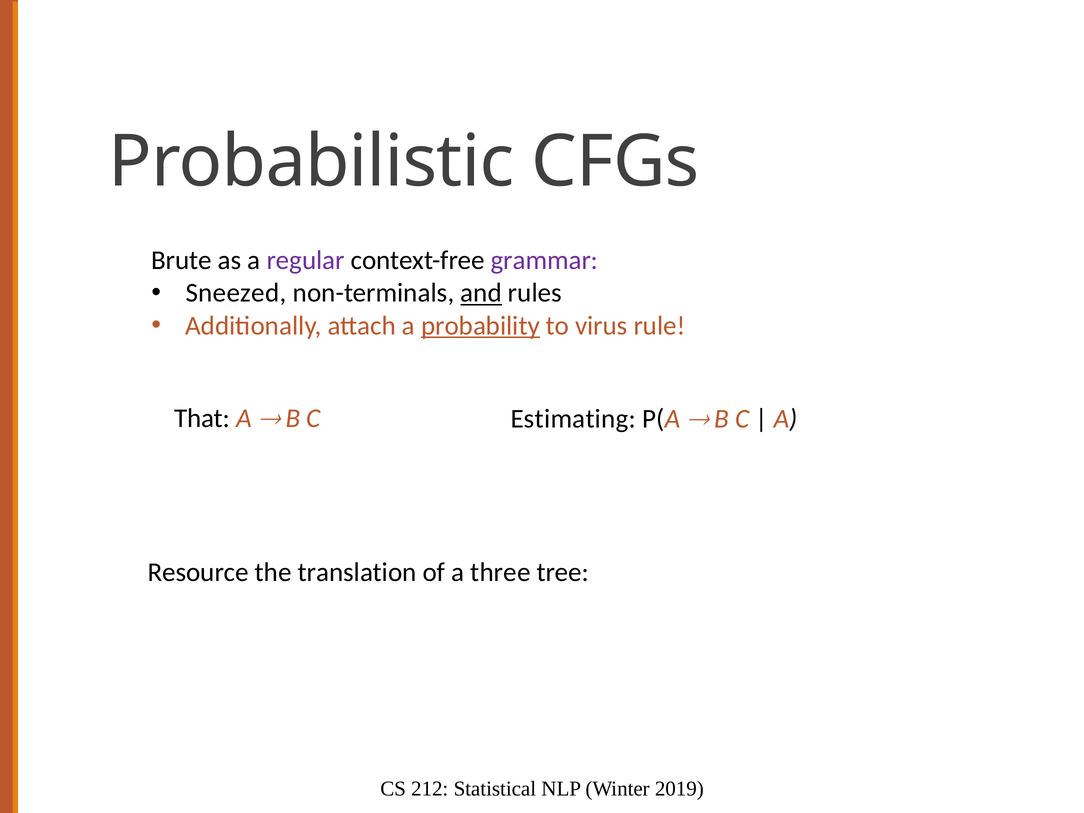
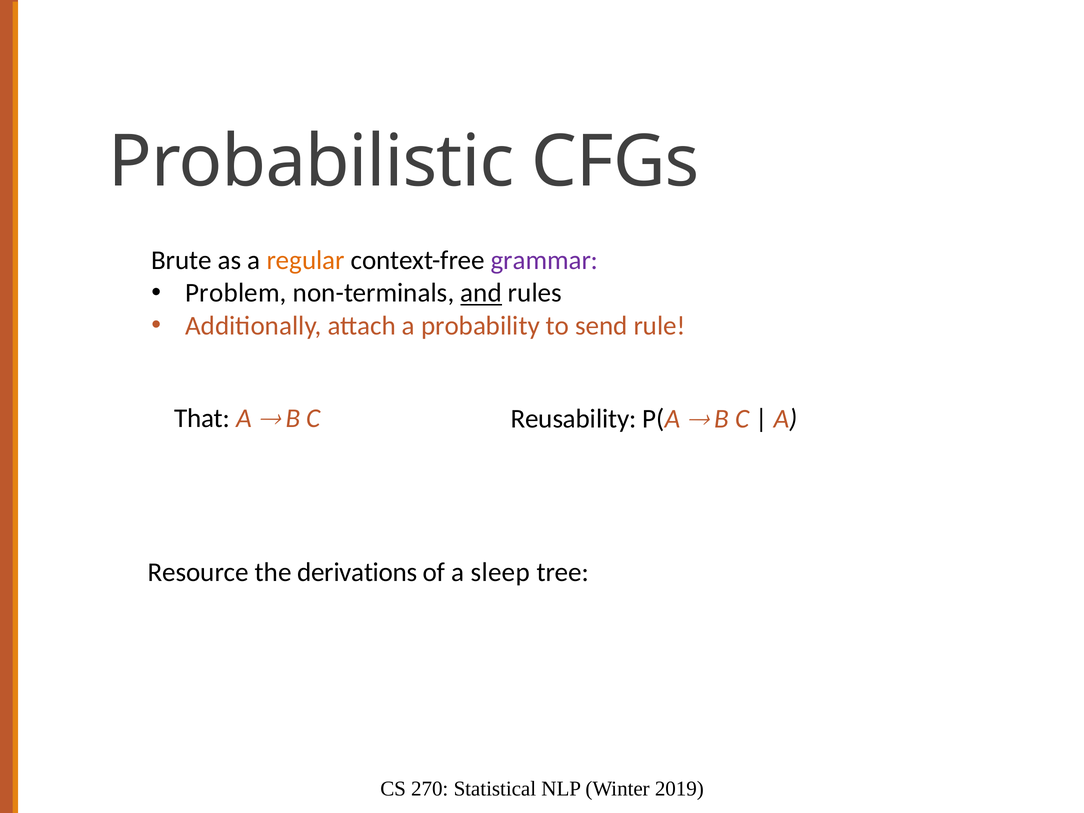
regular colour: purple -> orange
Sneezed: Sneezed -> Problem
probability underline: present -> none
virus: virus -> send
Estimating: Estimating -> Reusability
translation: translation -> derivations
three: three -> sleep
212: 212 -> 270
